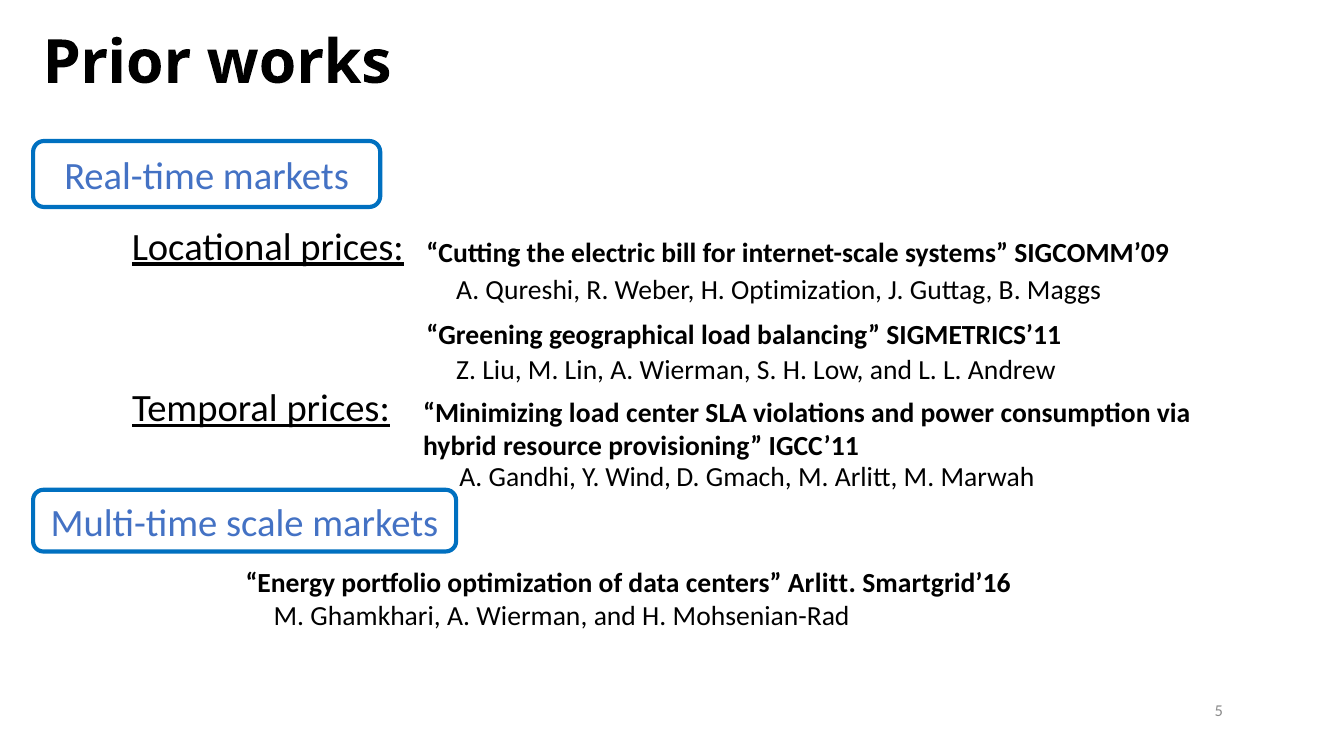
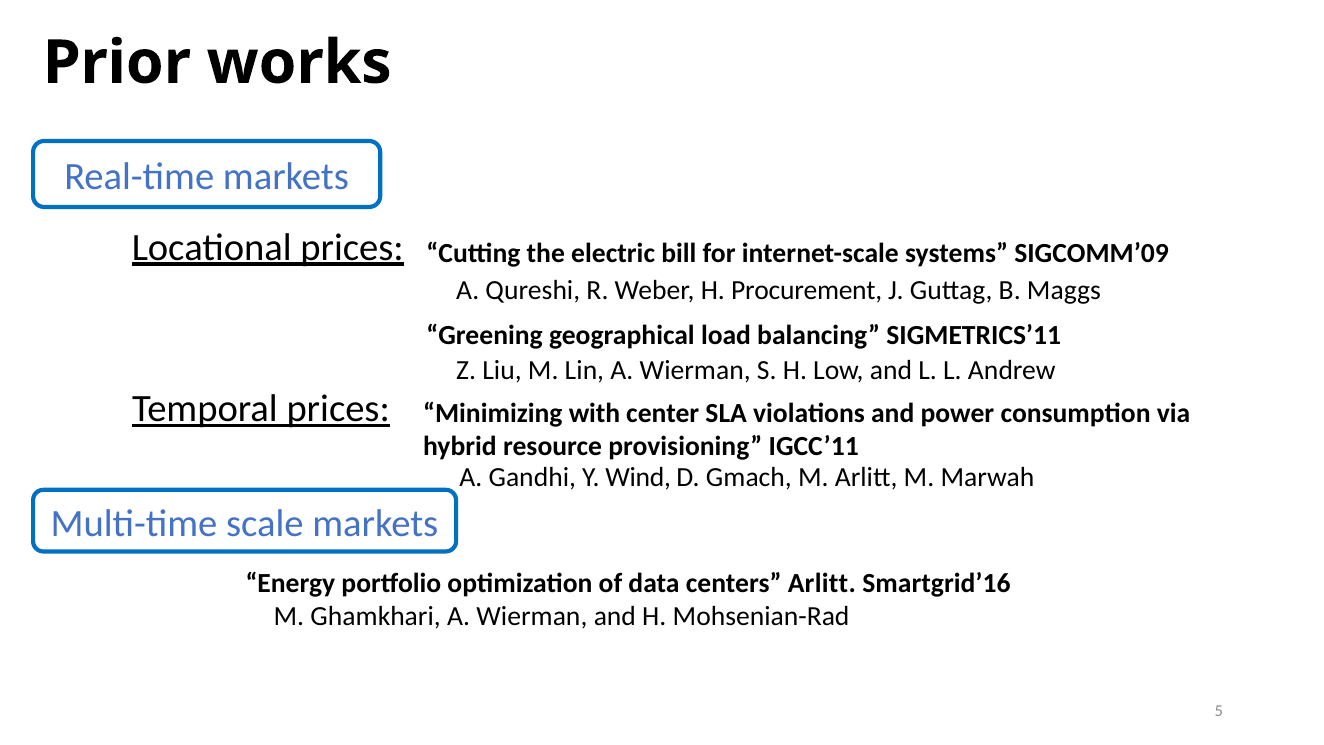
H Optimization: Optimization -> Procurement
Minimizing load: load -> with
